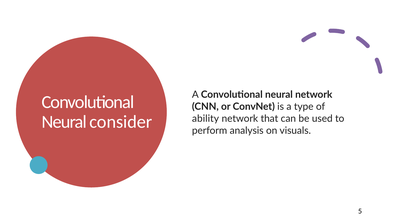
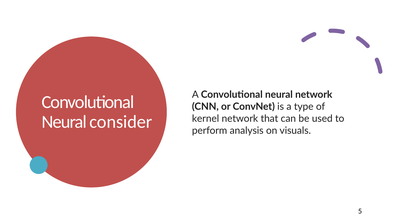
ability: ability -> kernel
